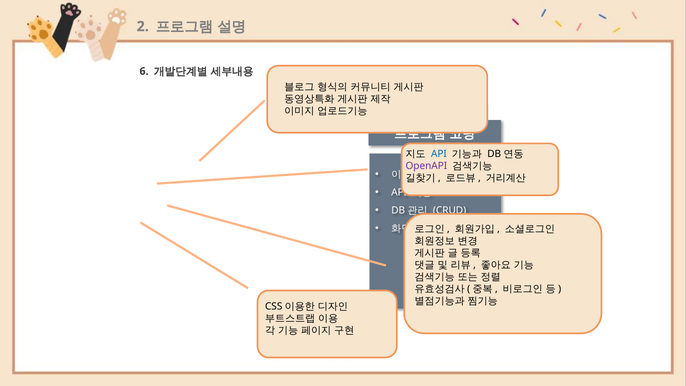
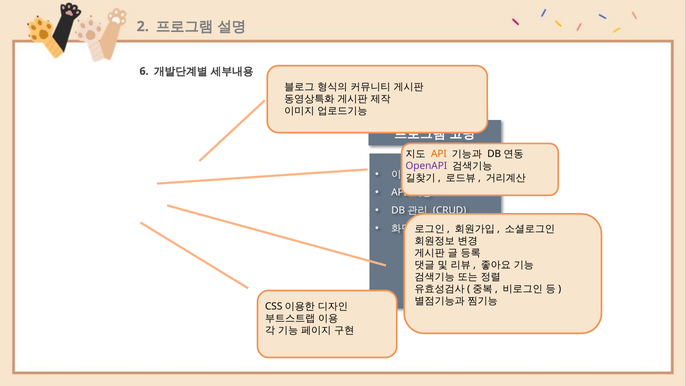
API at (439, 154) colour: blue -> orange
